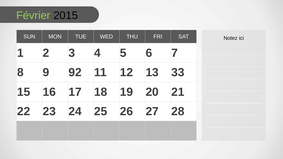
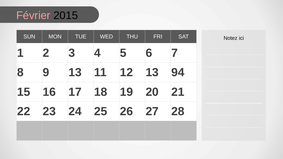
Février colour: light green -> pink
9 92: 92 -> 13
33: 33 -> 94
